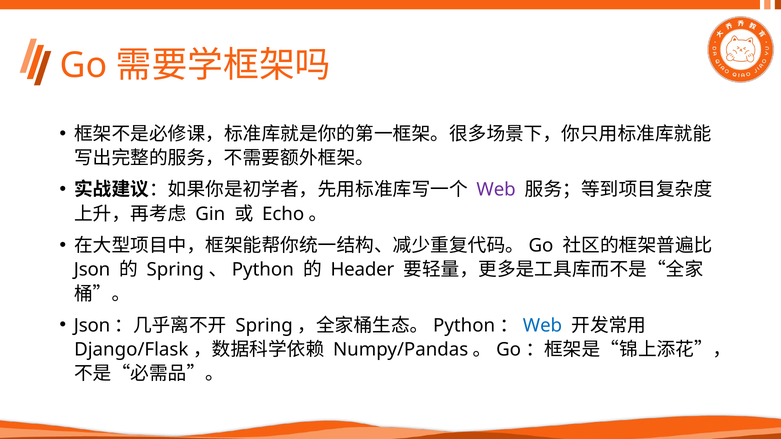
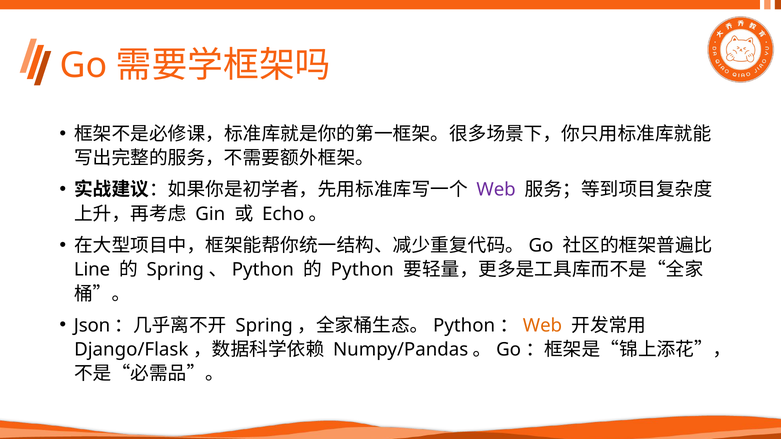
Json at (92, 270): Json -> Line
Header at (362, 270): Header -> Python
Web at (542, 326) colour: blue -> orange
